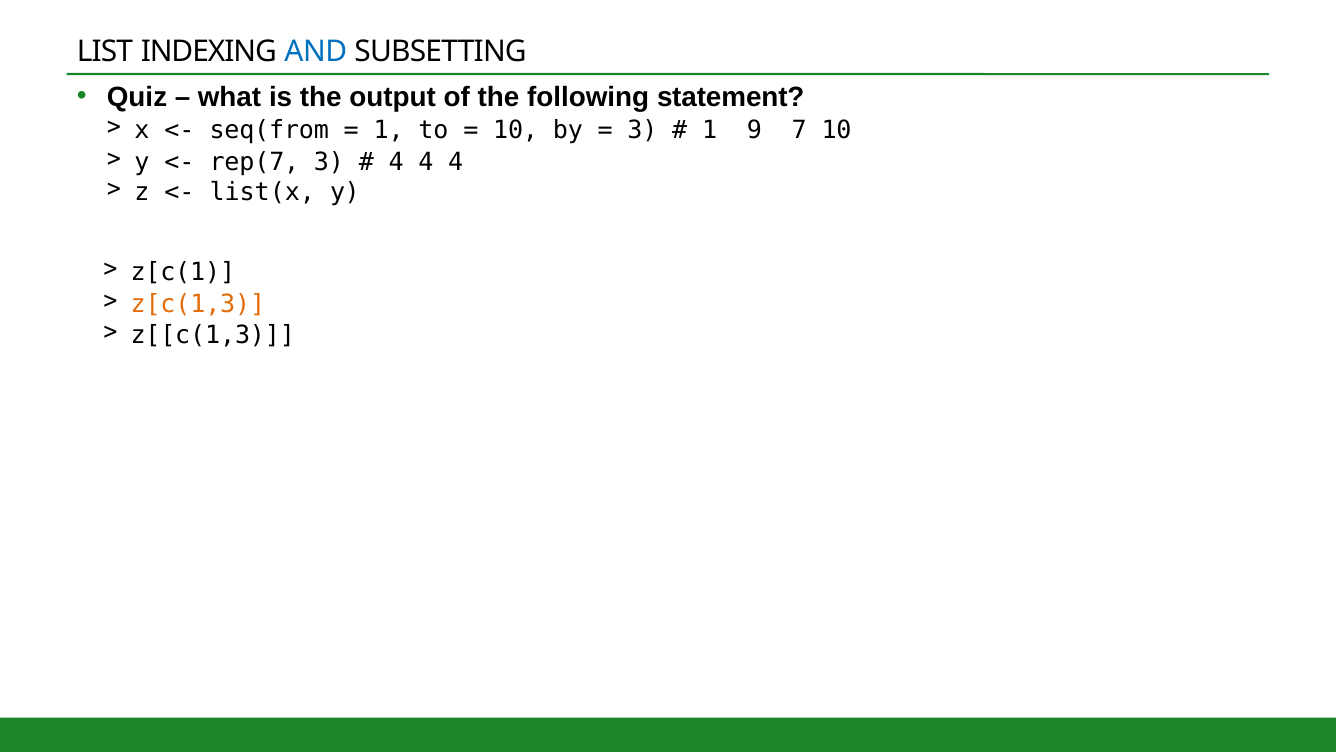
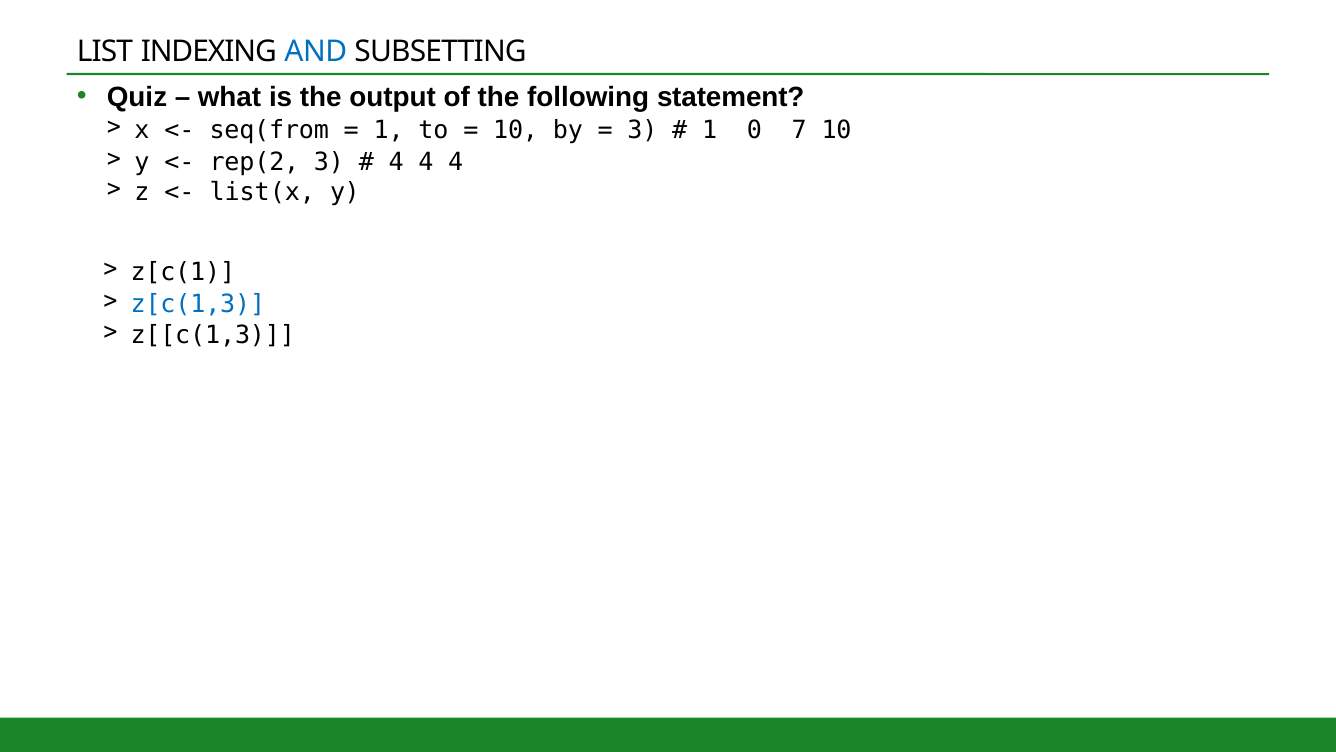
9: 9 -> 0
rep(7: rep(7 -> rep(2
z[c(1,3 colour: orange -> blue
